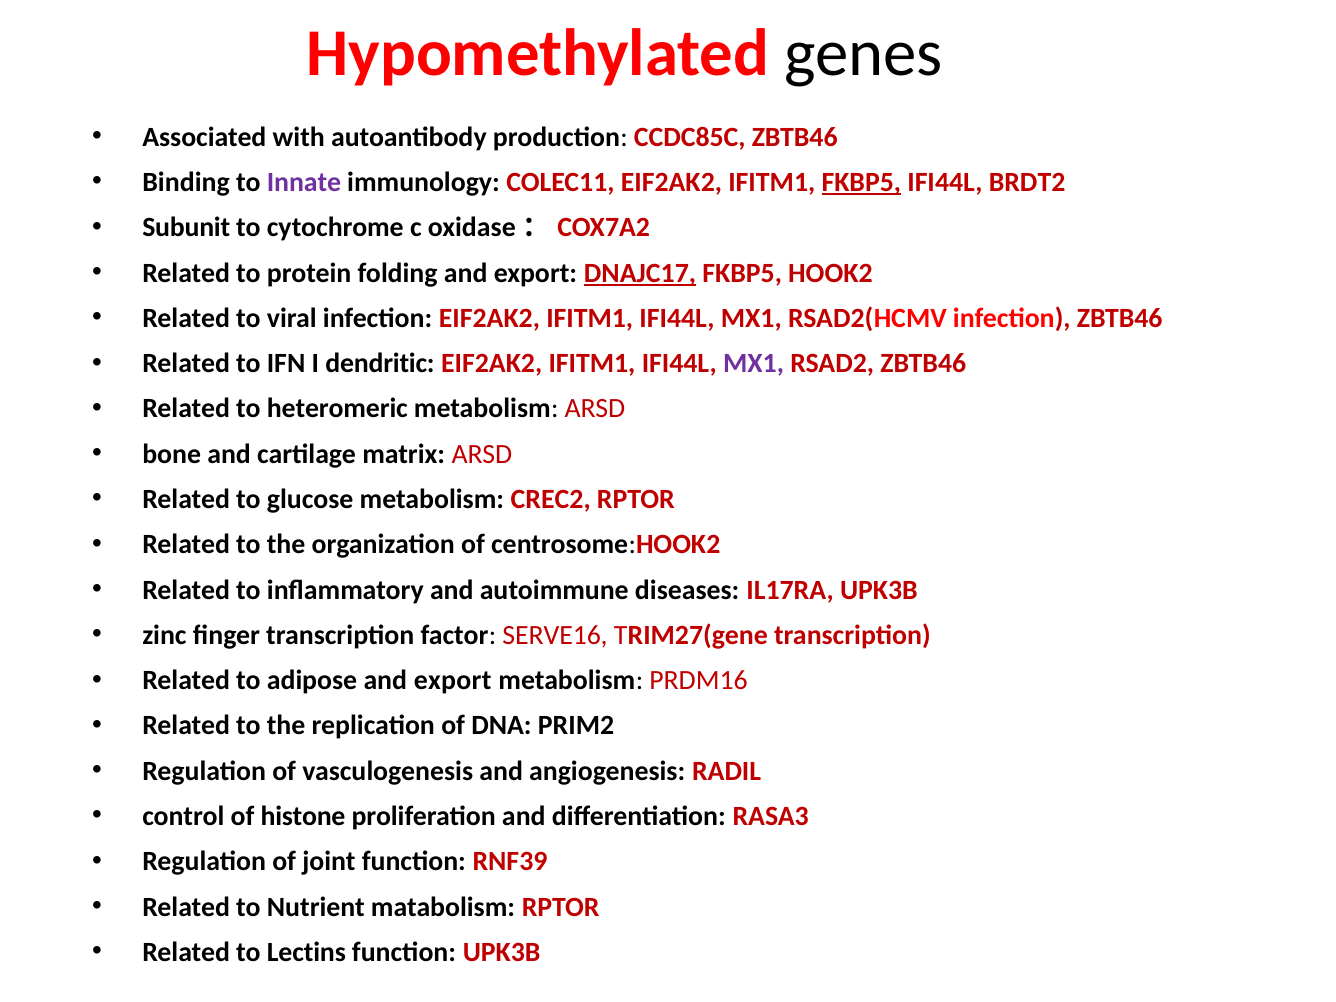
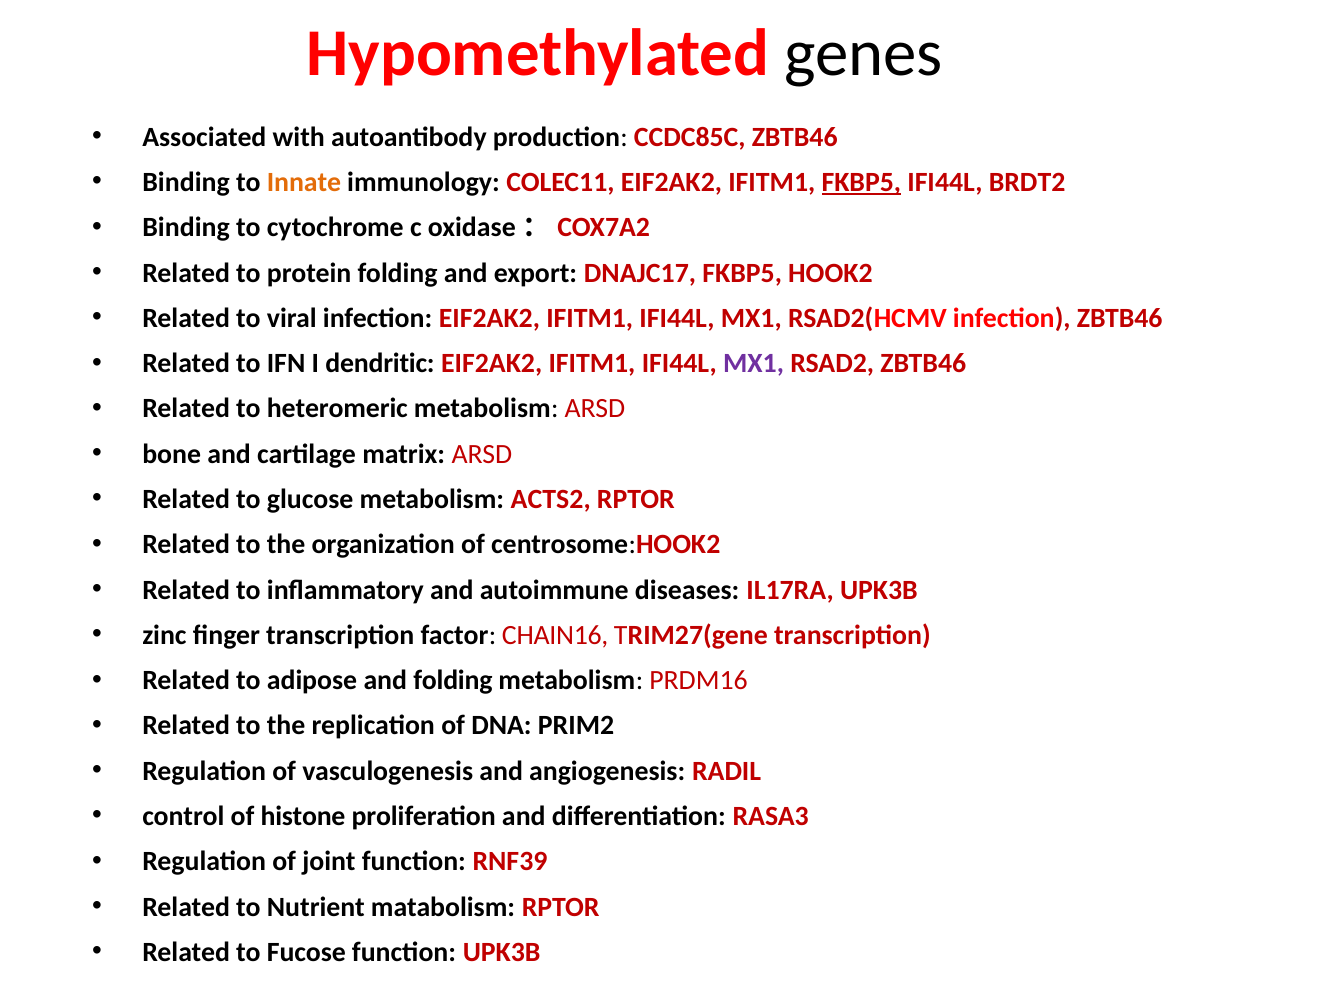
Innate colour: purple -> orange
Subunit at (186, 228): Subunit -> Binding
DNAJC17 underline: present -> none
CREC2: CREC2 -> ACTS2
SERVE16: SERVE16 -> CHAIN16
adipose and export: export -> folding
Lectins: Lectins -> Fucose
